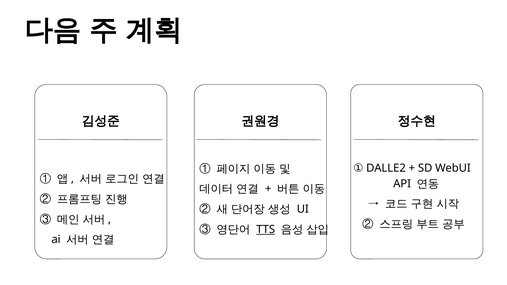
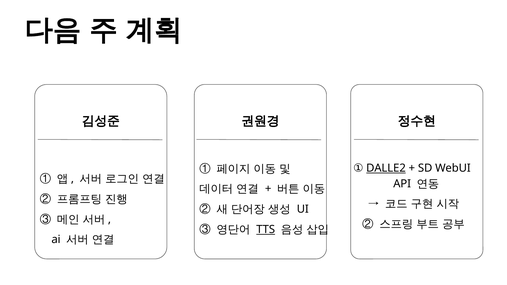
DALLE2 underline: none -> present
